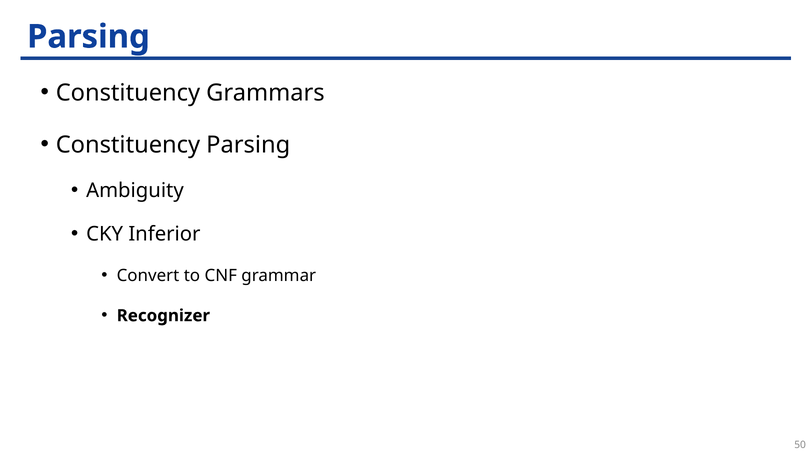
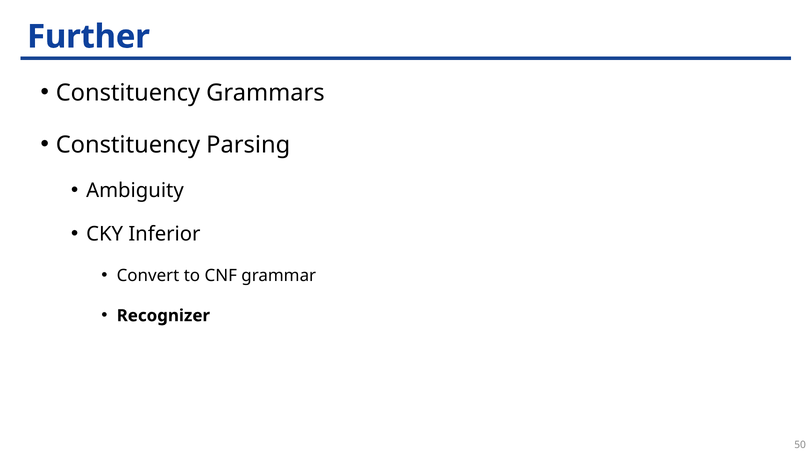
Parsing at (88, 37): Parsing -> Further
